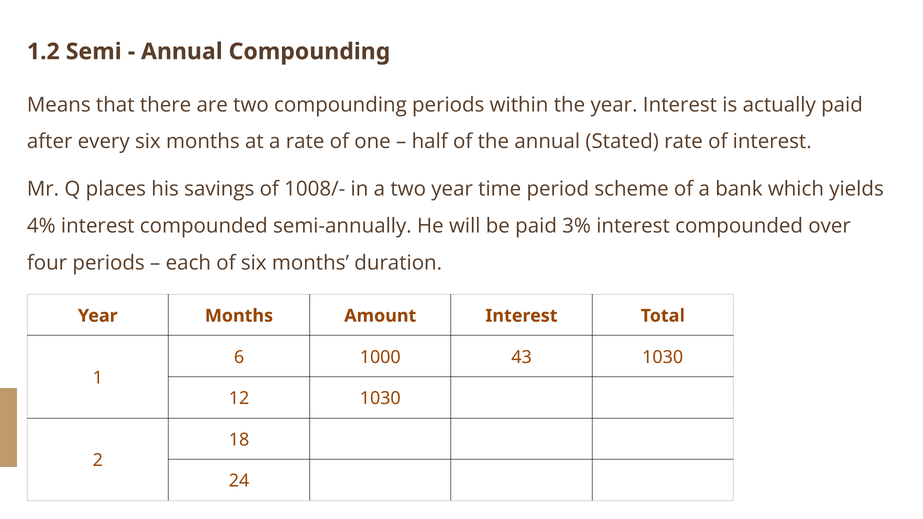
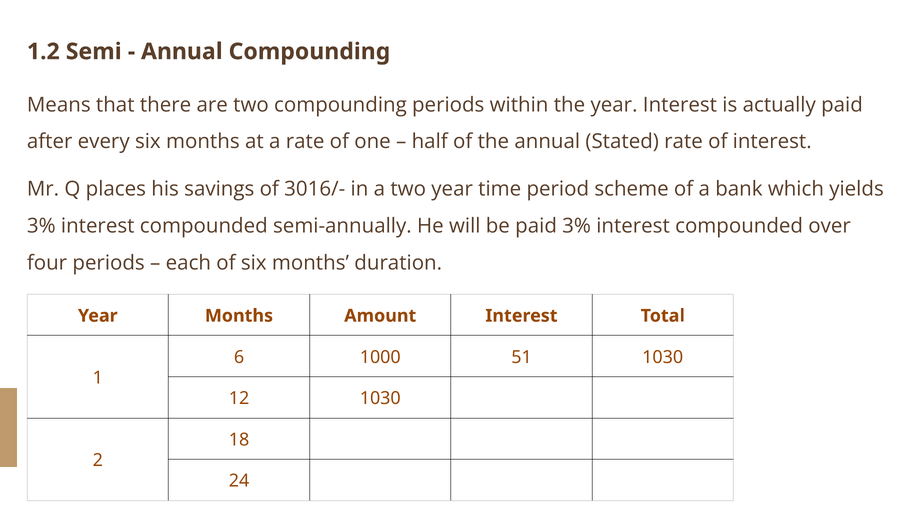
1008/-: 1008/- -> 3016/-
4% at (41, 226): 4% -> 3%
43: 43 -> 51
